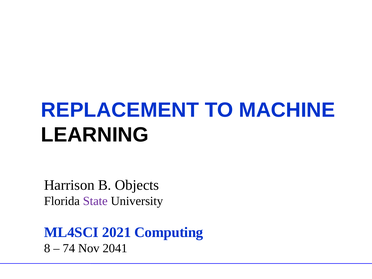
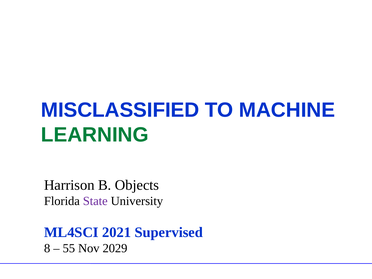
REPLACEMENT: REPLACEMENT -> MISCLASSIFIED
LEARNING colour: black -> green
Computing: Computing -> Supervised
74: 74 -> 55
2041: 2041 -> 2029
